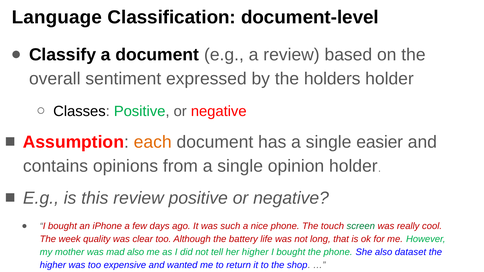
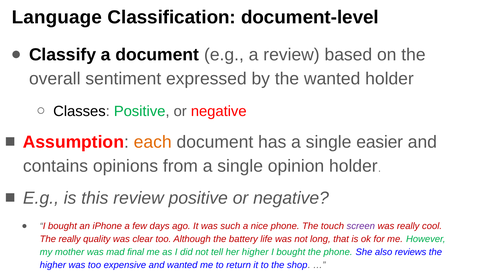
the holders: holders -> wanted
screen colour: green -> purple
The week: week -> really
mad also: also -> final
dataset: dataset -> reviews
